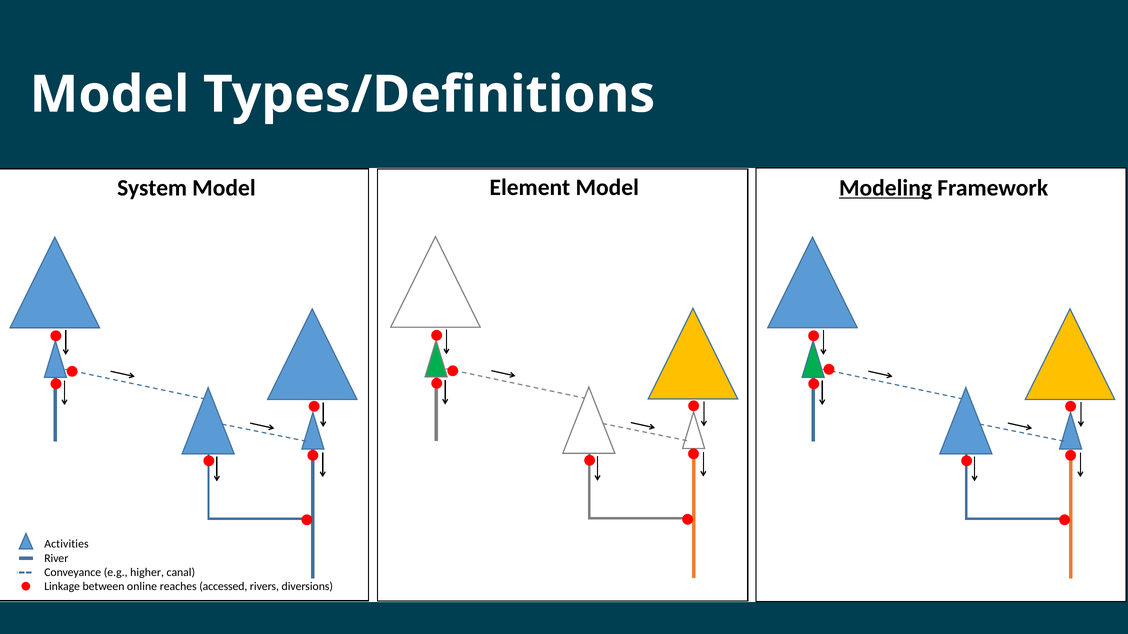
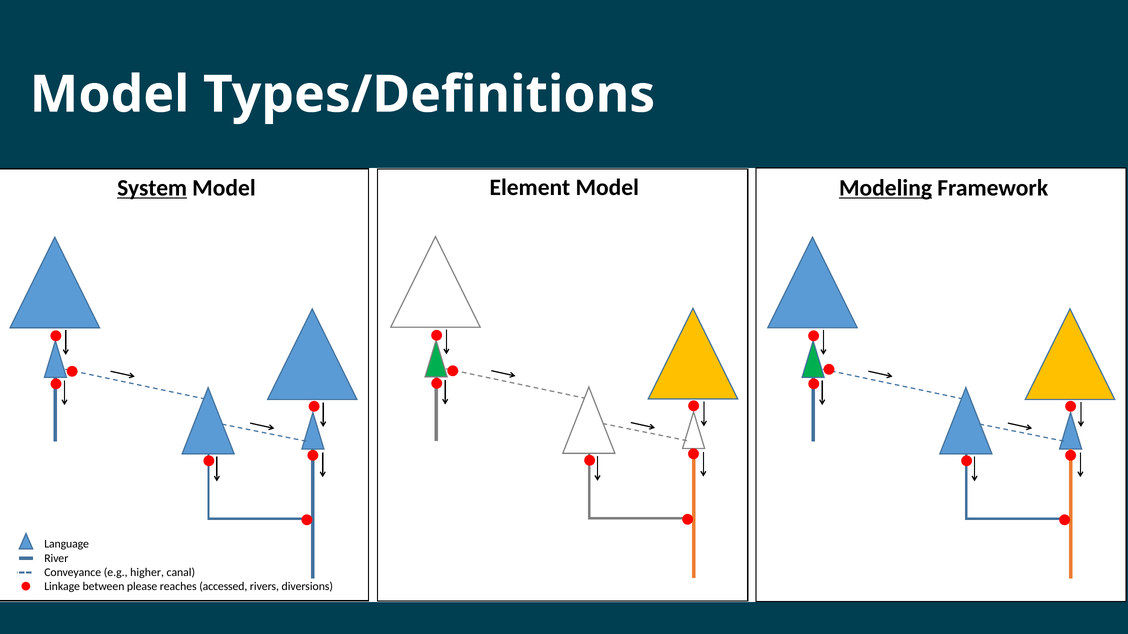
System underline: none -> present
Activities: Activities -> Language
online: online -> please
